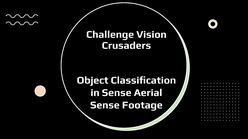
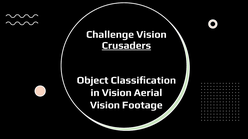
Crusaders underline: none -> present
in Sense: Sense -> Vision
Sense at (105, 105): Sense -> Vision
